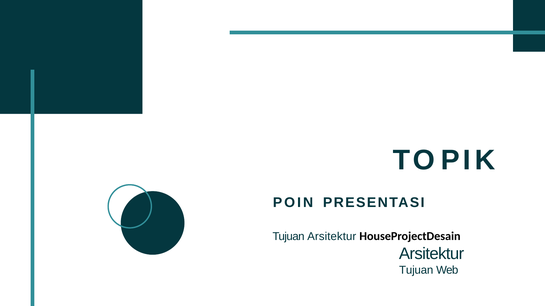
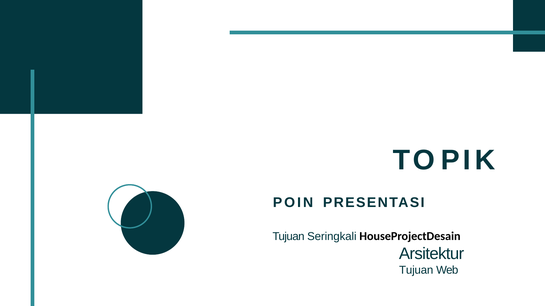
Tujuan Arsitektur: Arsitektur -> Seringkali
